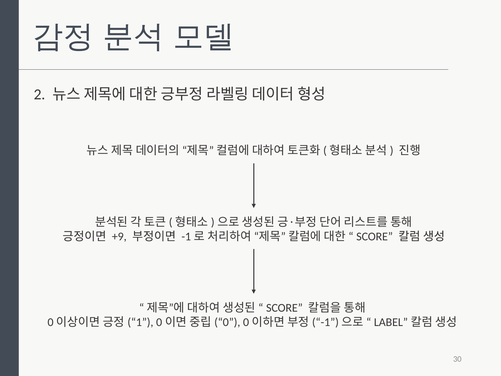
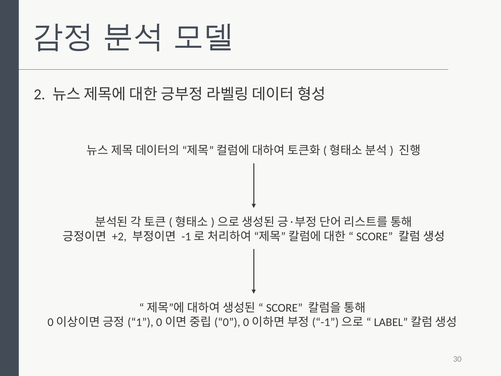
+9: +9 -> +2
